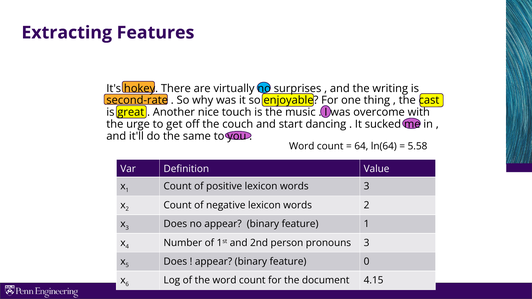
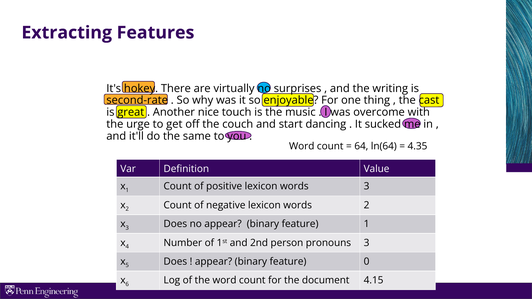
5.58: 5.58 -> 4.35
